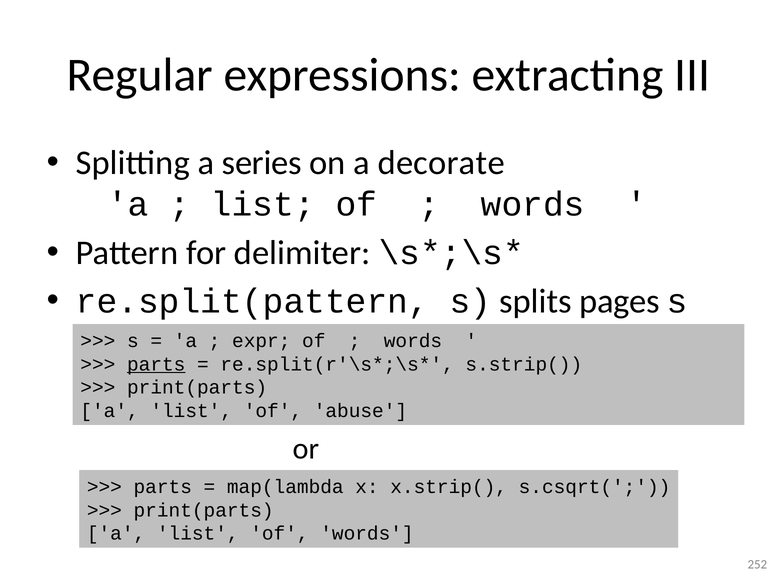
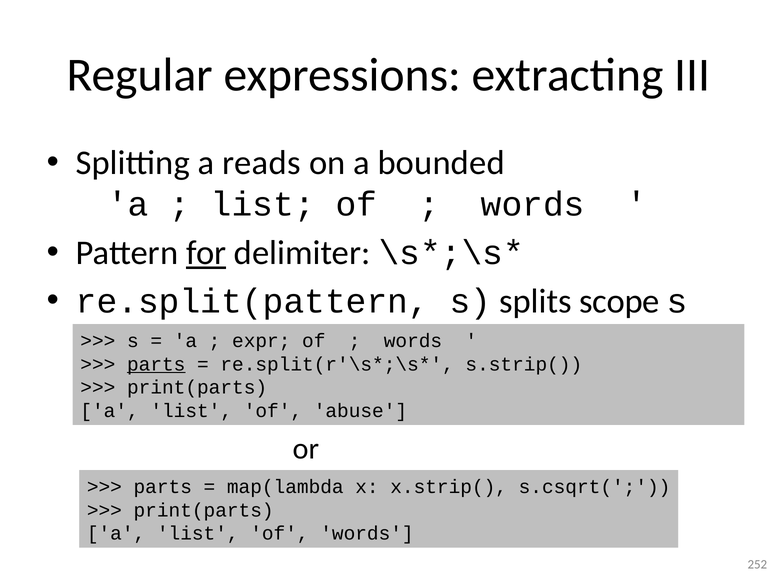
series: series -> reads
decorate: decorate -> bounded
for underline: none -> present
pages: pages -> scope
